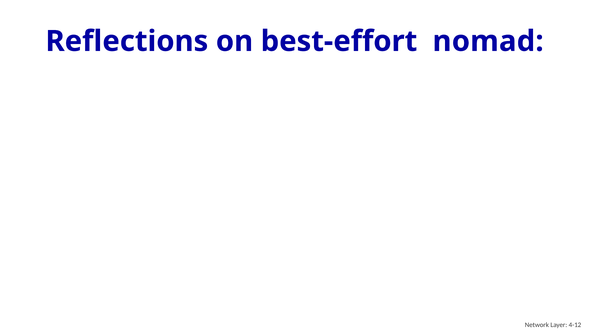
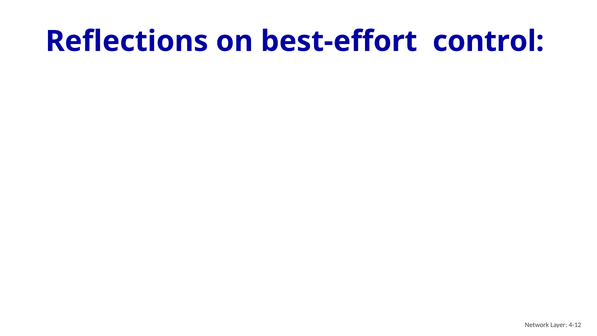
nomad: nomad -> control
